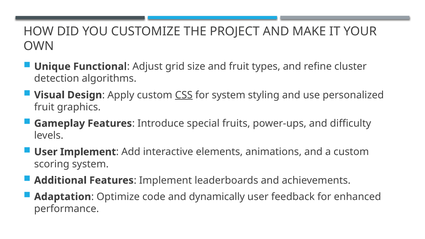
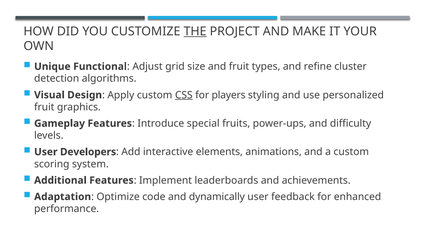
THE underline: none -> present
for system: system -> players
User Implement: Implement -> Developers
